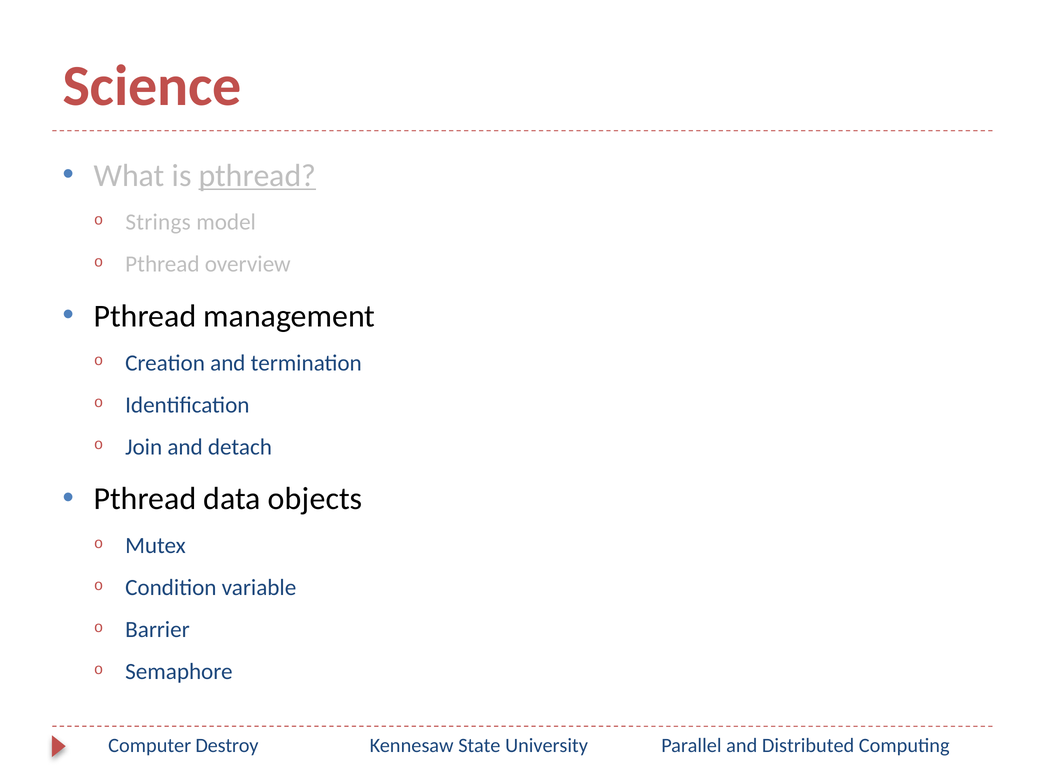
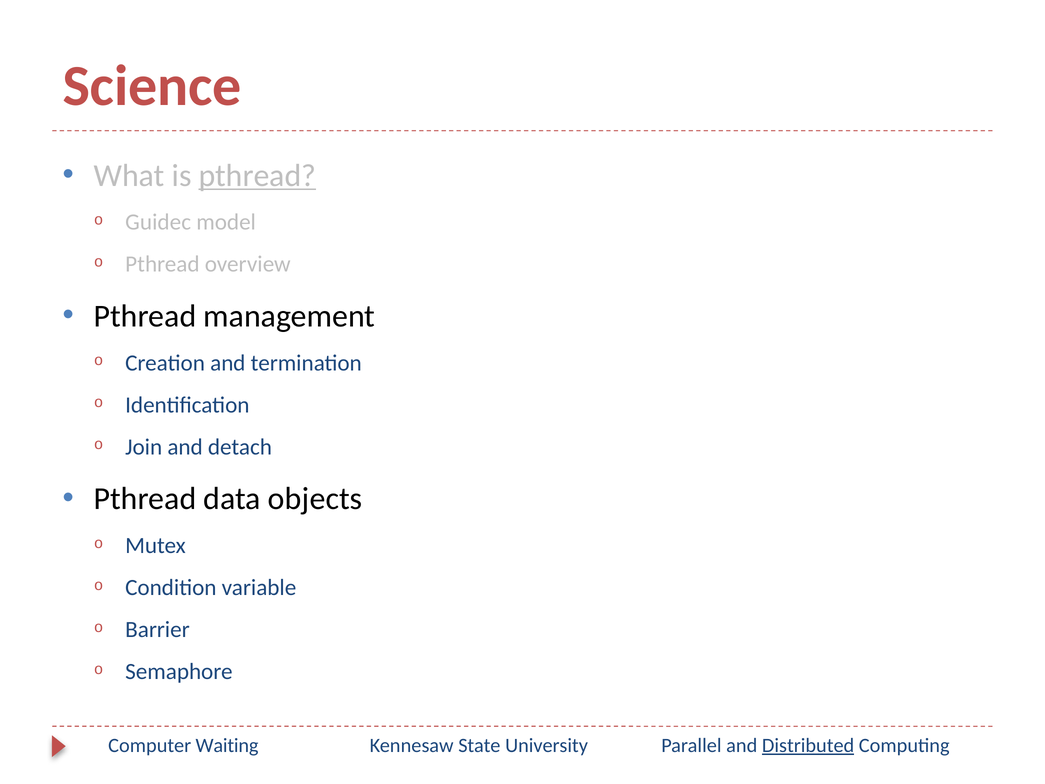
Strings: Strings -> Guidec
Destroy: Destroy -> Waiting
Distributed underline: none -> present
